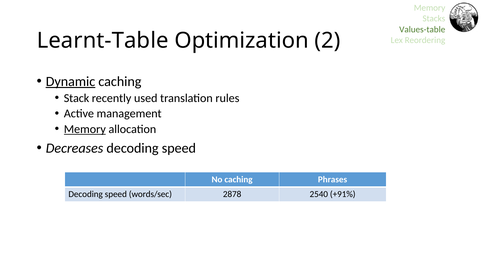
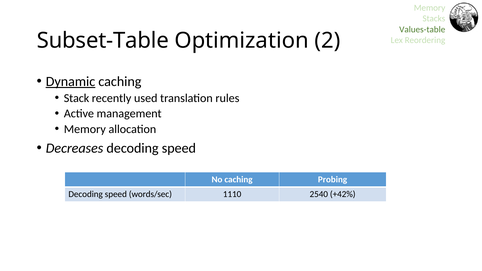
Learnt-Table: Learnt-Table -> Subset-Table
Memory at (85, 129) underline: present -> none
Phrases: Phrases -> Probing
2878: 2878 -> 1110
+91%: +91% -> +42%
